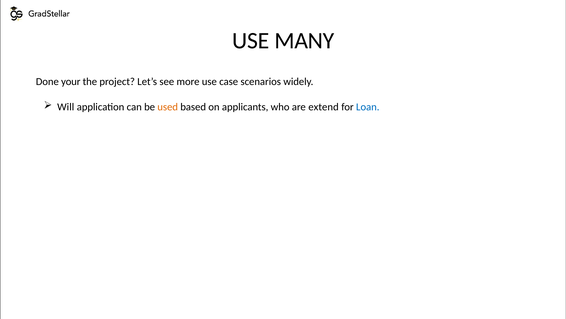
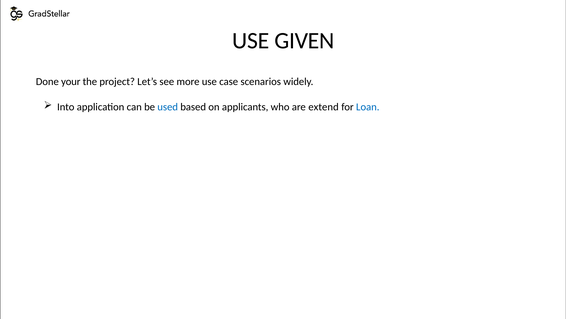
MANY: MANY -> GIVEN
Will: Will -> Into
used colour: orange -> blue
